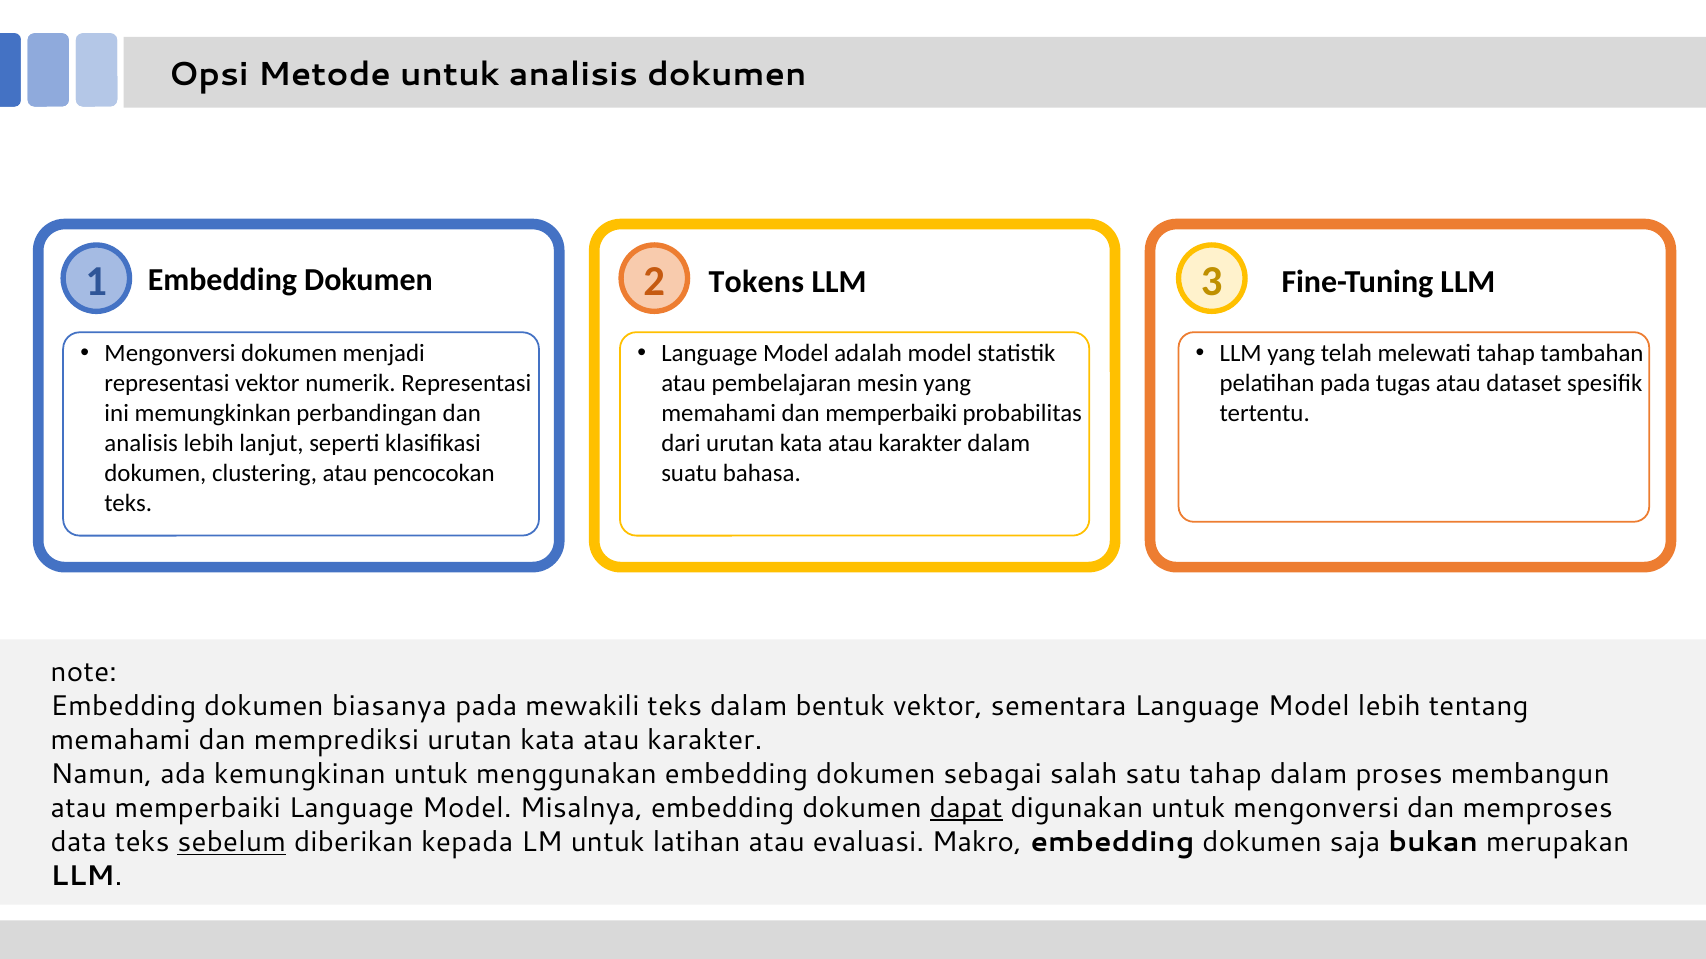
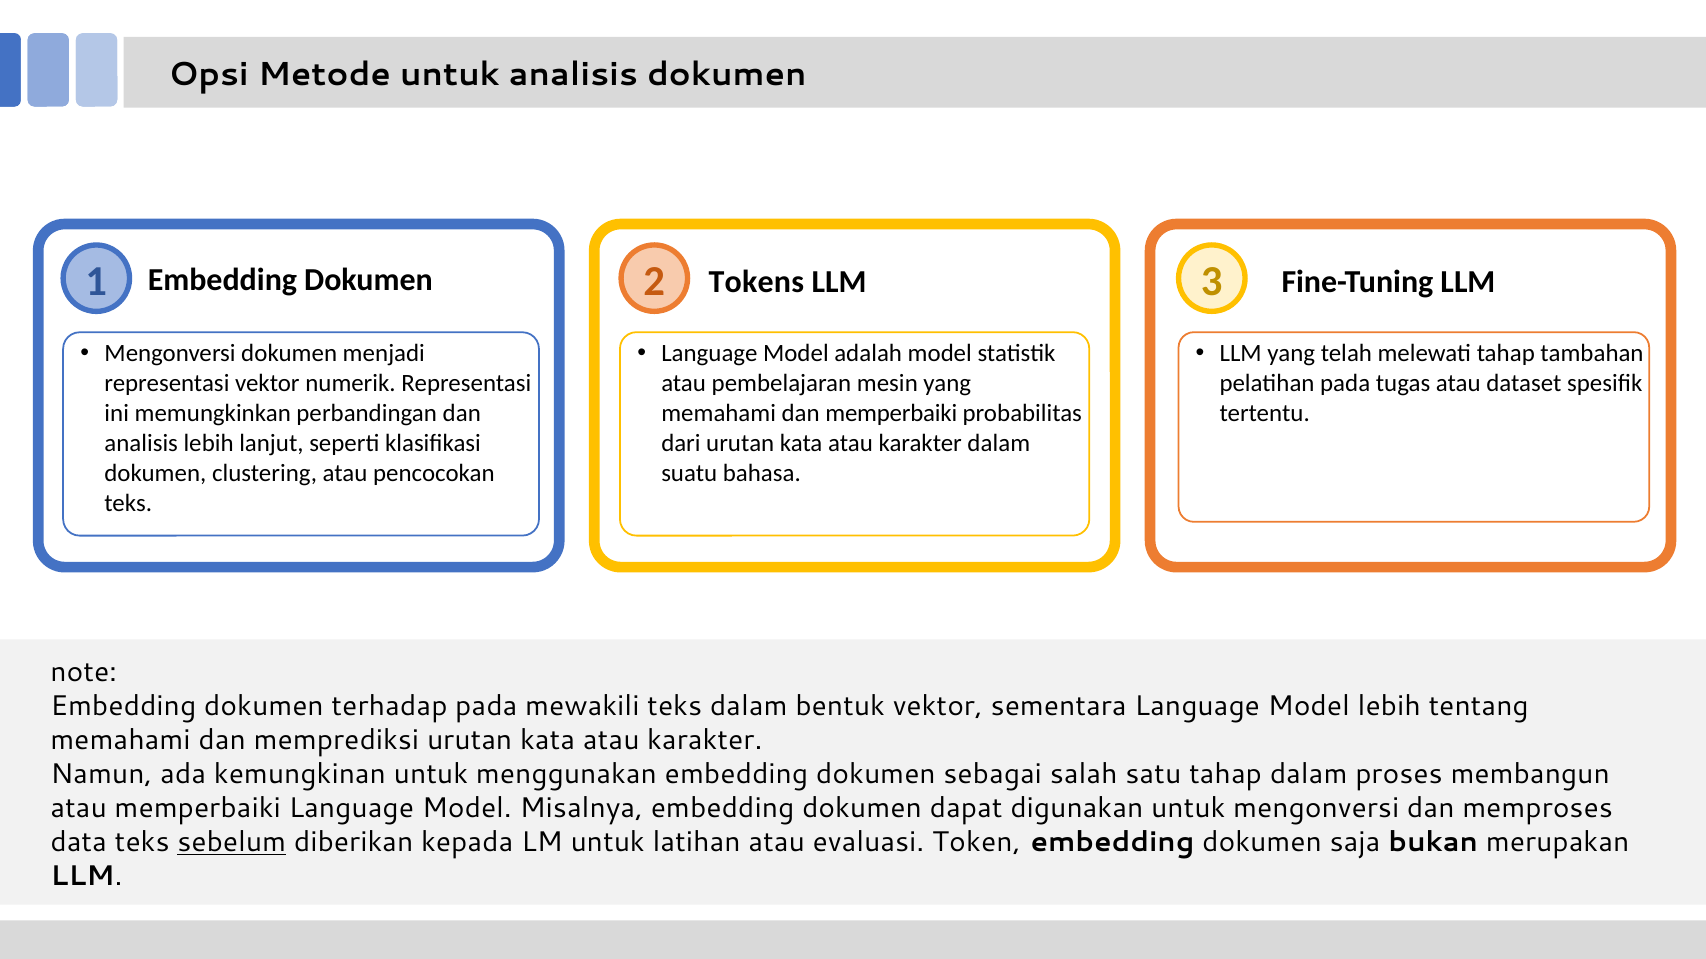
biasanya: biasanya -> terhadap
dapat underline: present -> none
Makro: Makro -> Token
